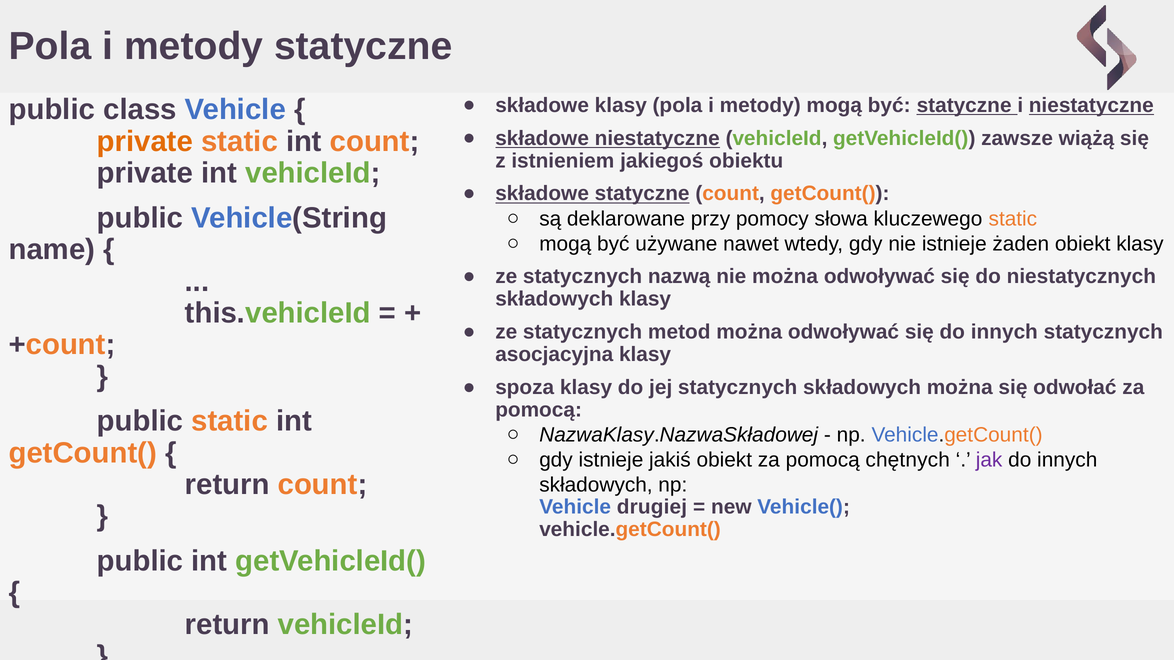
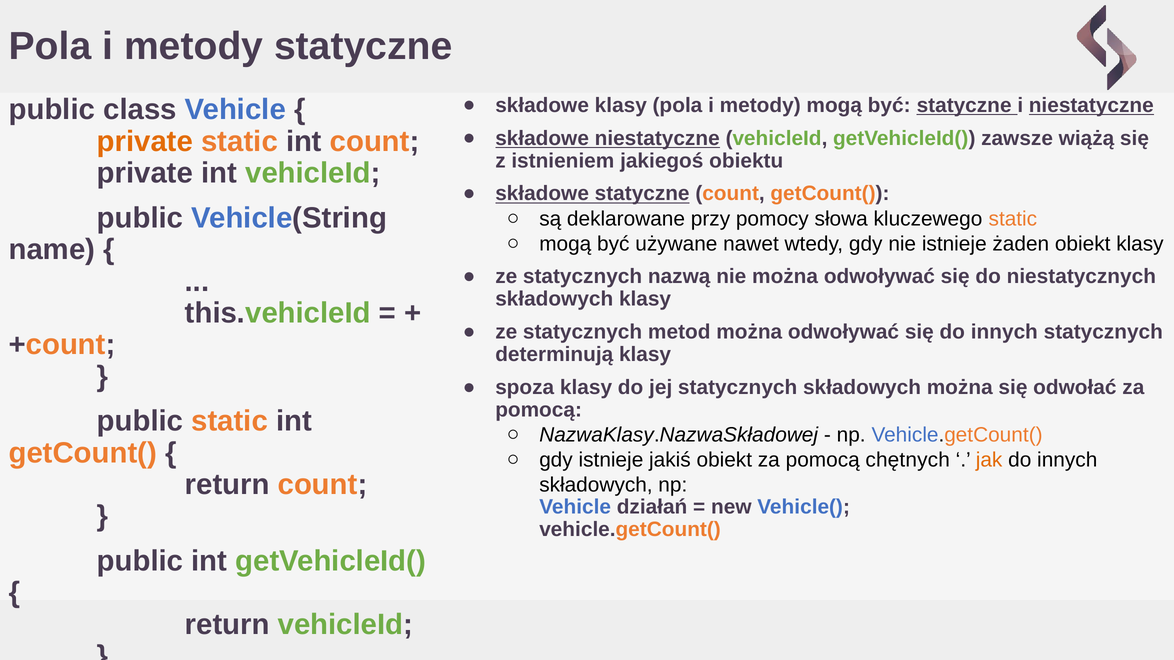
asocjacyjna: asocjacyjna -> determinują
jak colour: purple -> orange
drugiej: drugiej -> działań
